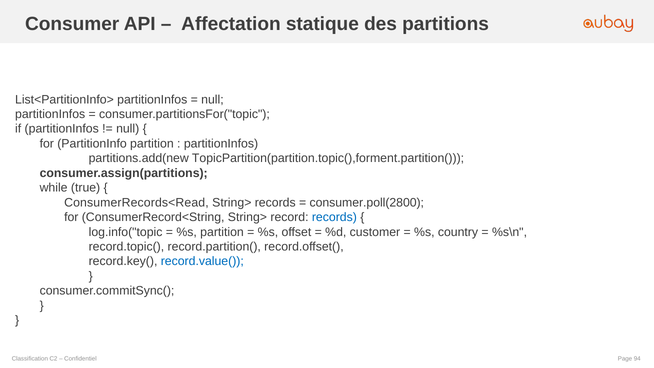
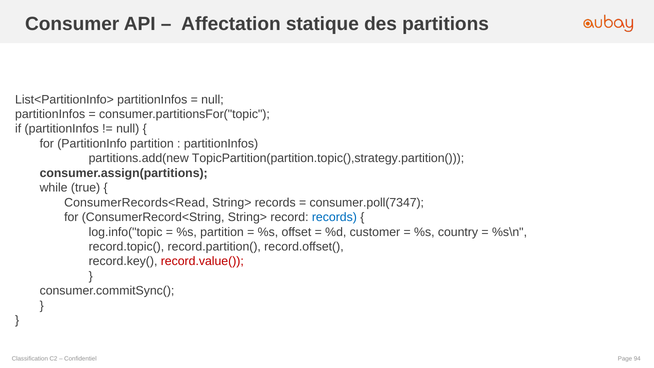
TopicPartition(partition.topic(),forment.partition(: TopicPartition(partition.topic(),forment.partition( -> TopicPartition(partition.topic(),strategy.partition(
consumer.poll(2800: consumer.poll(2800 -> consumer.poll(7347
record.value( colour: blue -> red
